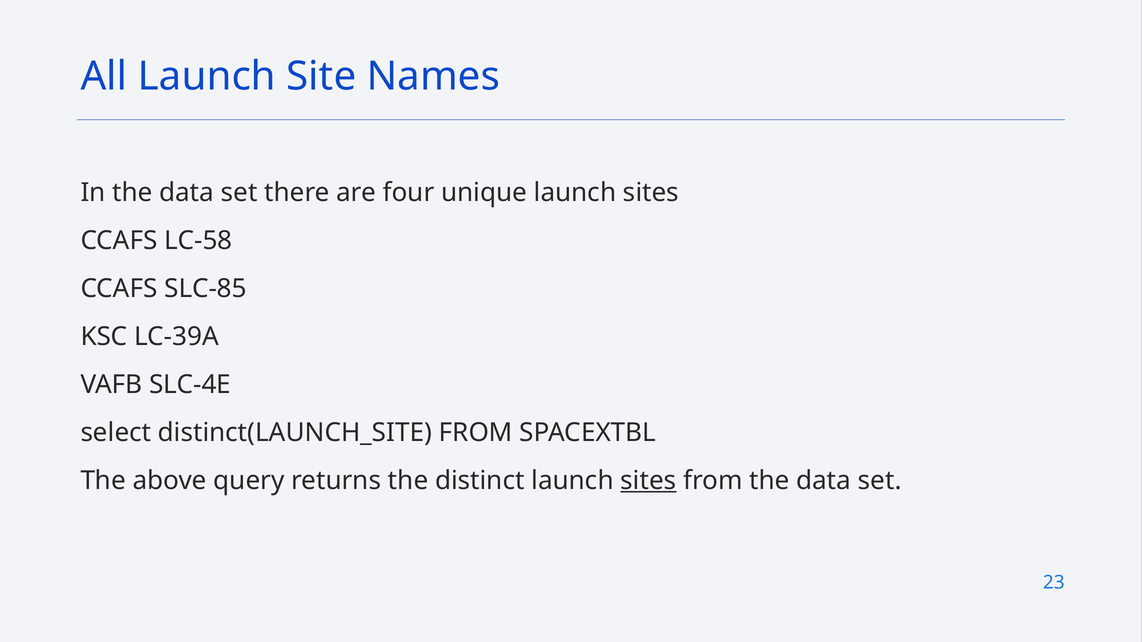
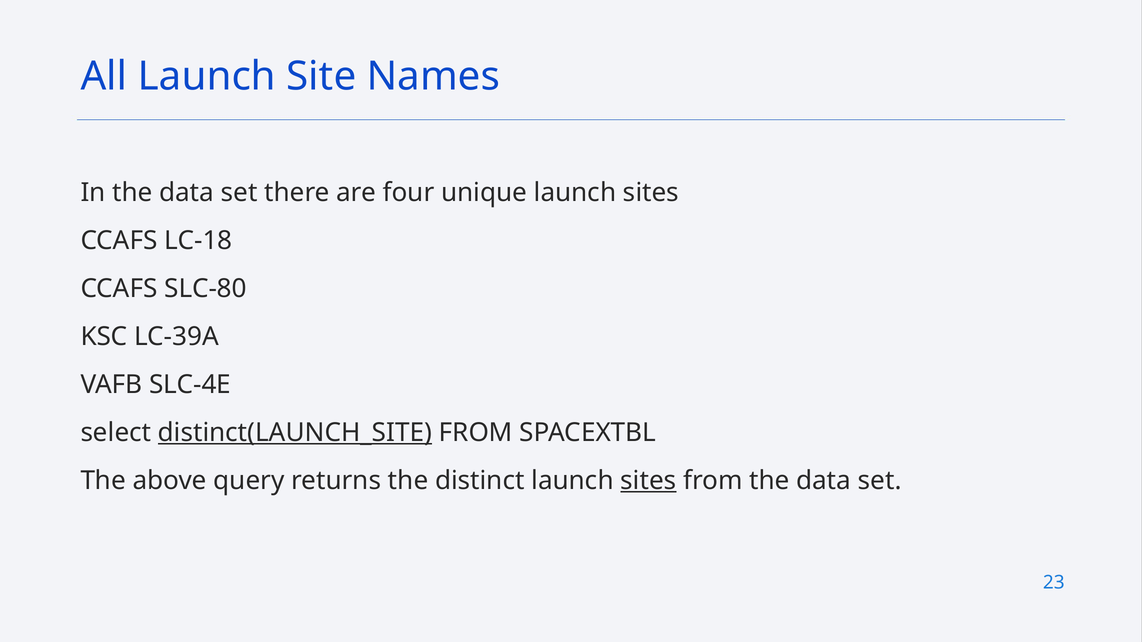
LC-58: LC-58 -> LC-18
SLC-85: SLC-85 -> SLC-80
distinct(LAUNCH_SITE underline: none -> present
